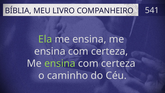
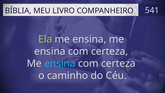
ensina at (60, 63) colour: light green -> light blue
